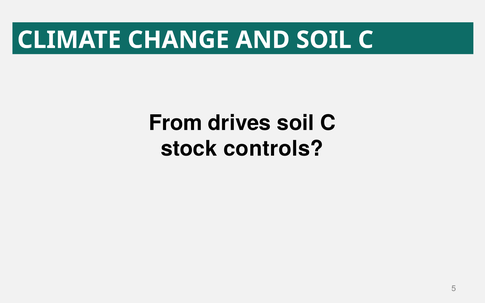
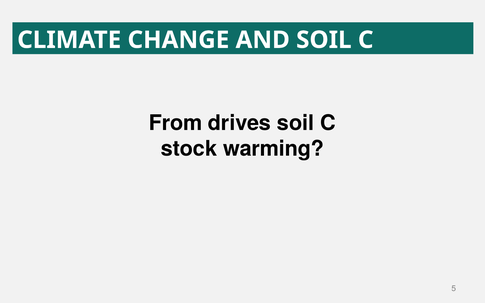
controls: controls -> warming
